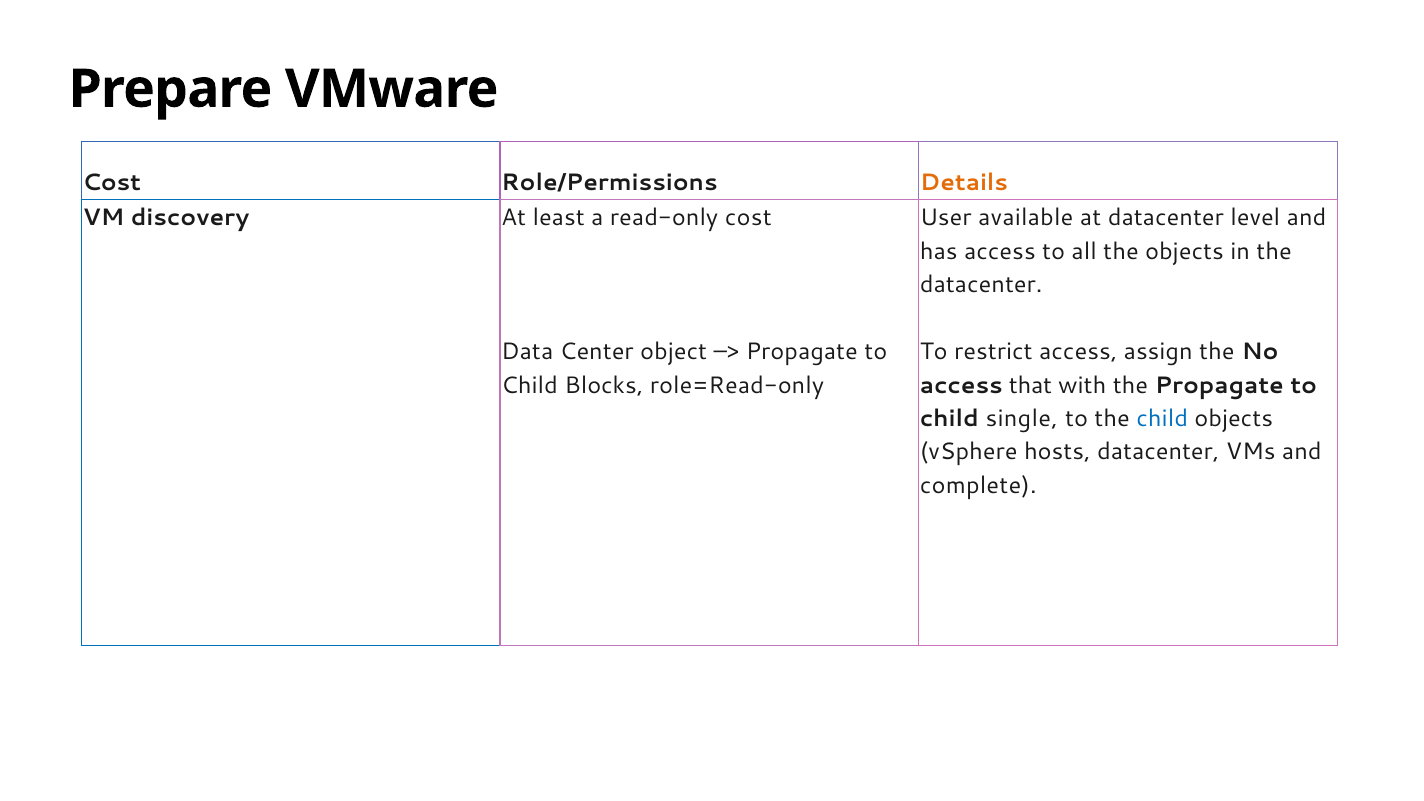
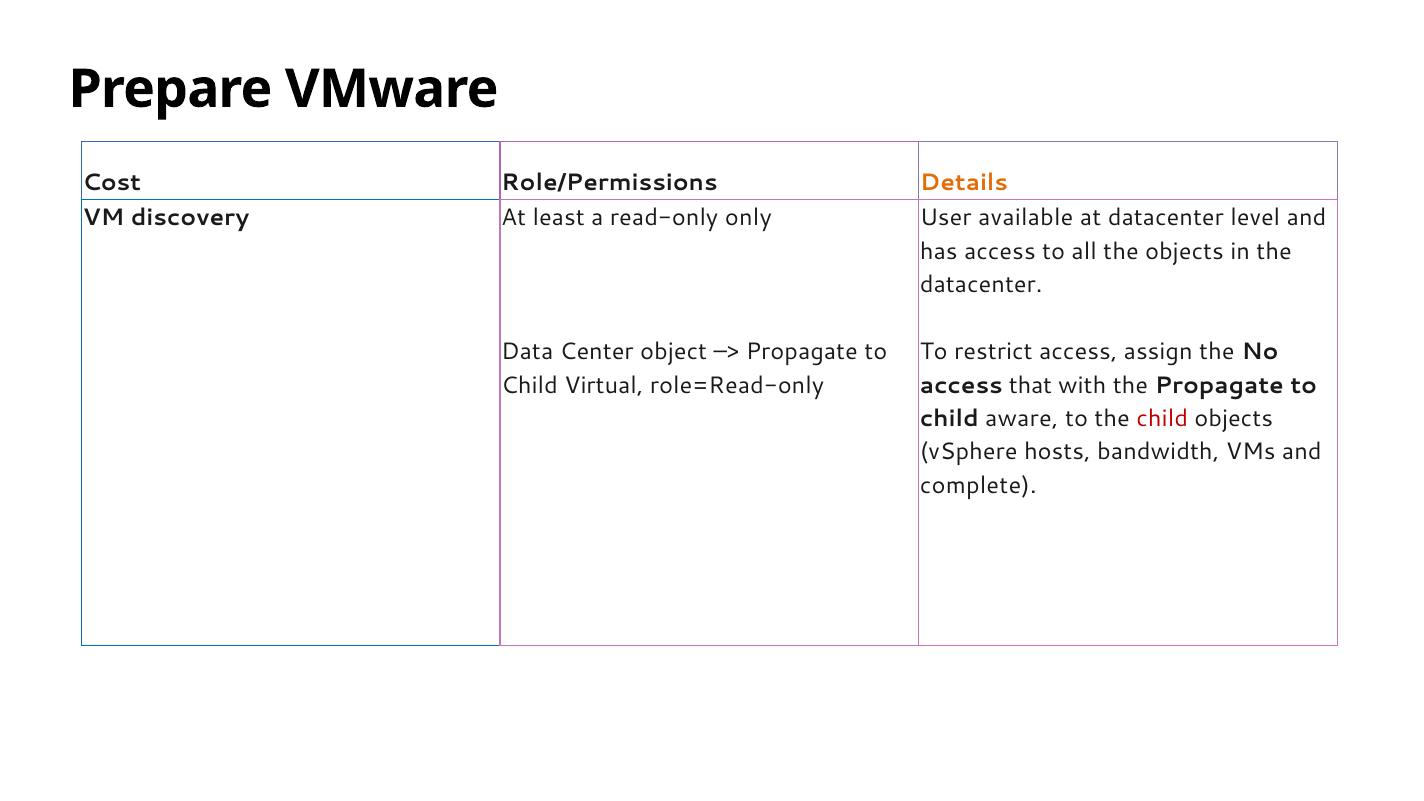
read-only cost: cost -> only
Blocks: Blocks -> Virtual
single: single -> aware
child at (1162, 419) colour: blue -> red
hosts datacenter: datacenter -> bandwidth
